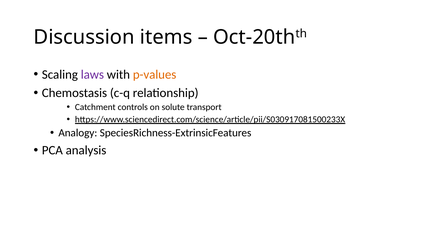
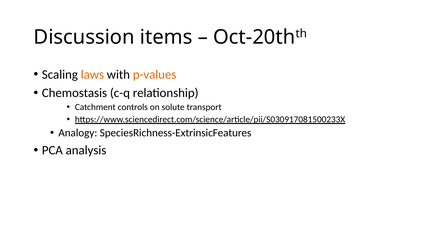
laws colour: purple -> orange
